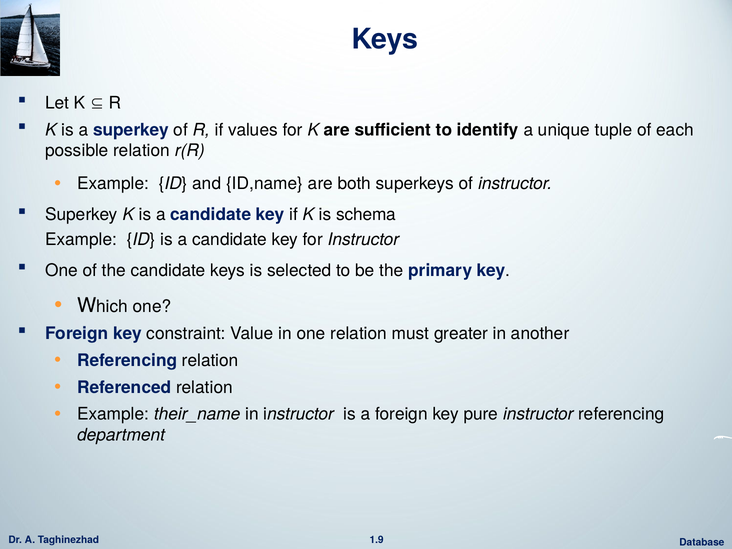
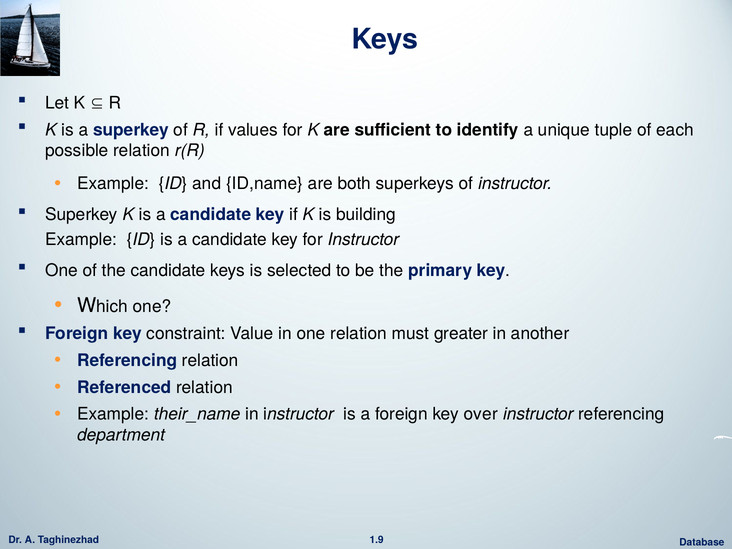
schema: schema -> building
pure: pure -> over
